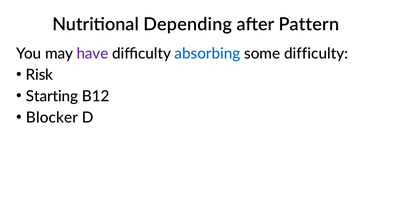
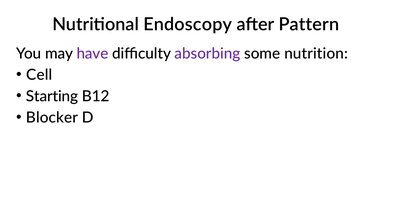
Depending: Depending -> Endoscopy
absorbing colour: blue -> purple
some difficulty: difficulty -> nutrition
Risk: Risk -> Cell
